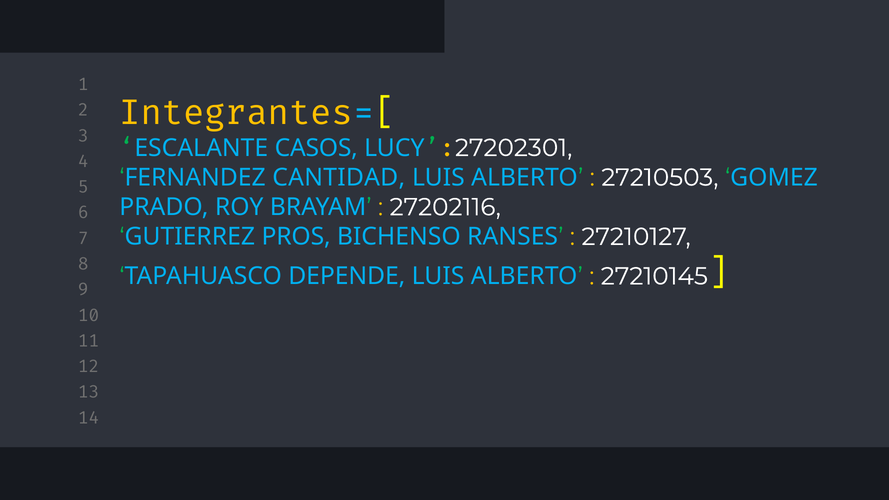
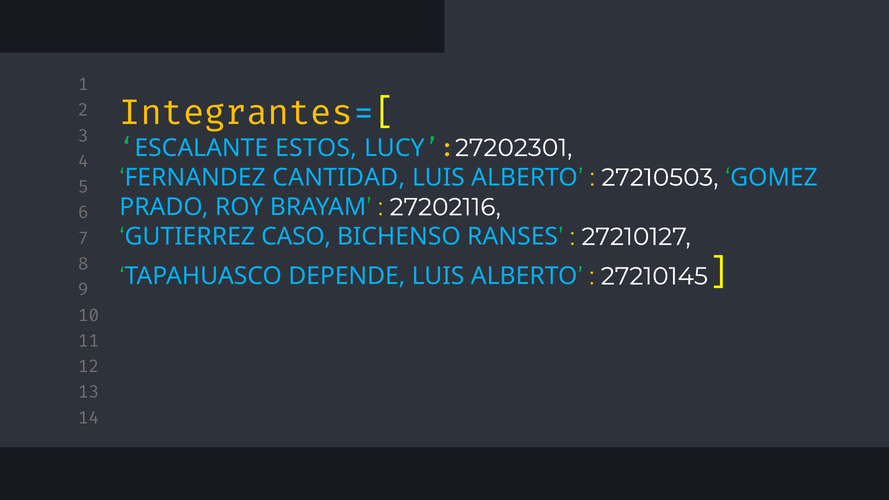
CASOS: CASOS -> ESTOS
PROS: PROS -> CASO
